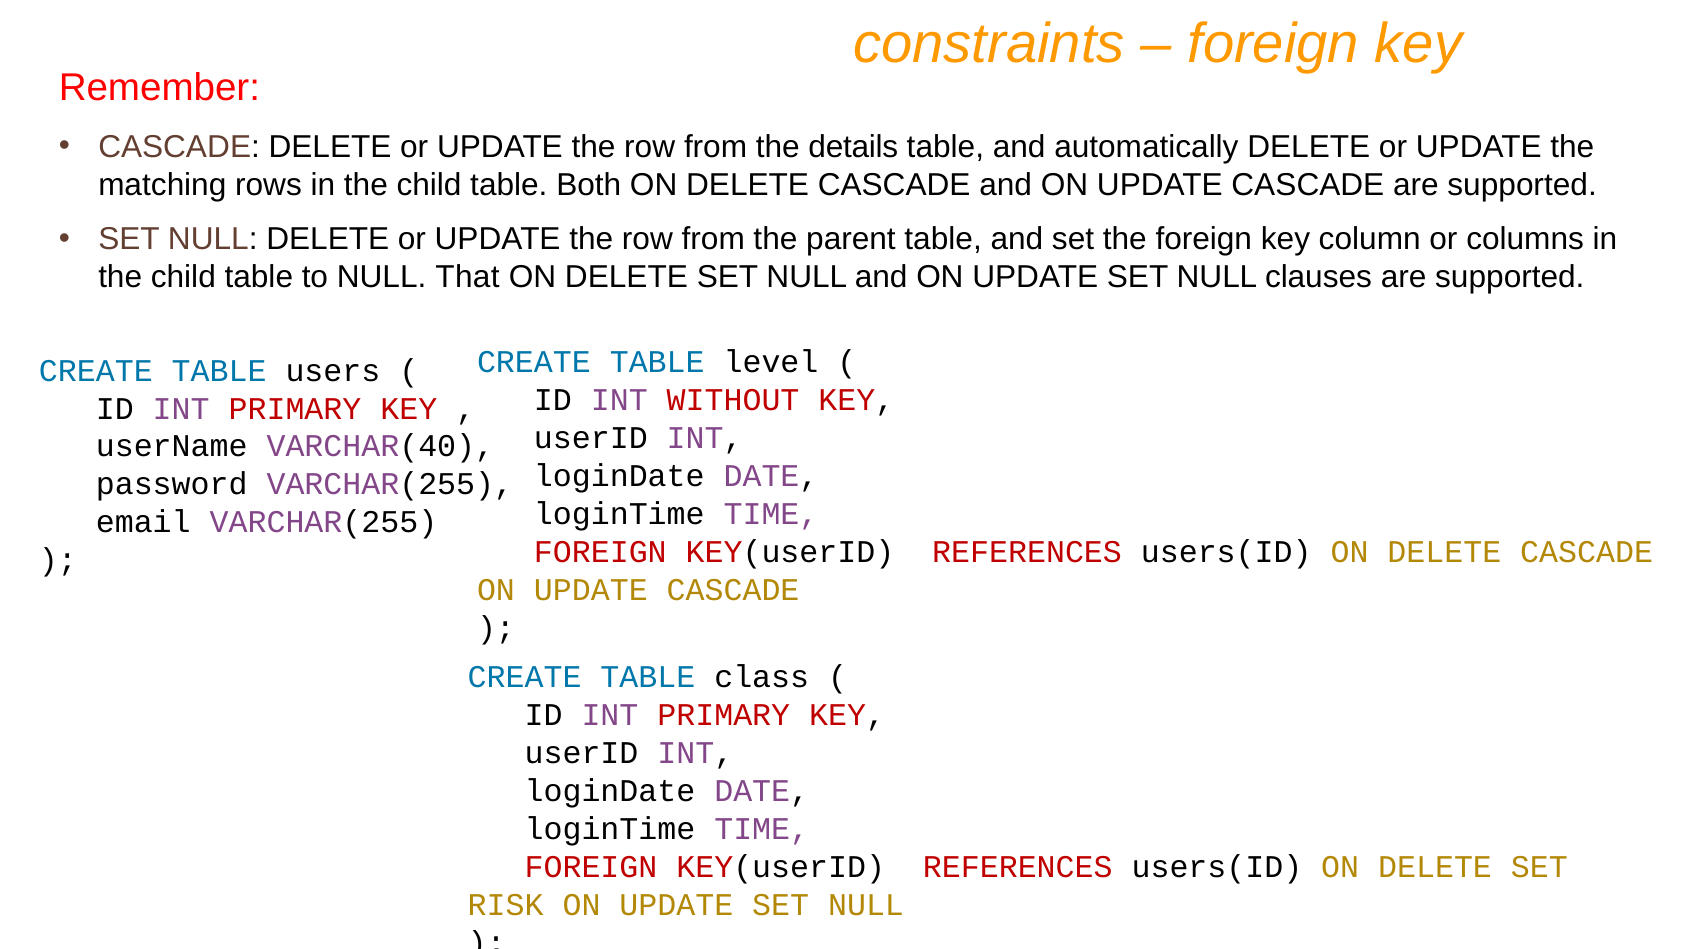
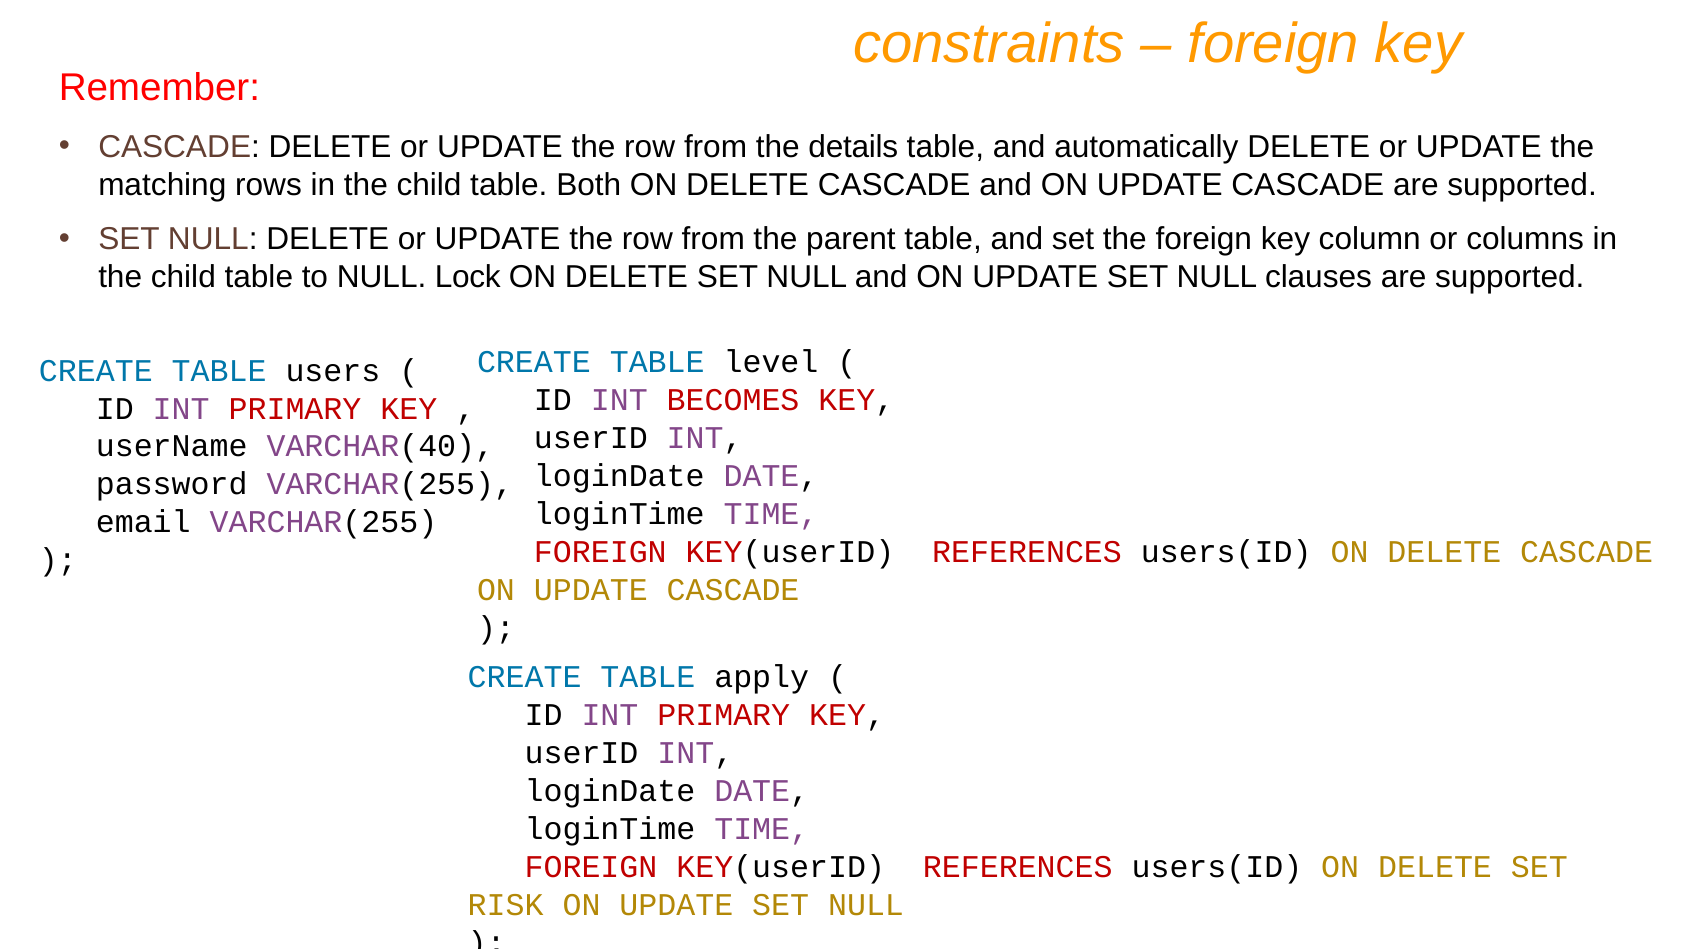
That: That -> Lock
WITHOUT: WITHOUT -> BECOMES
class: class -> apply
